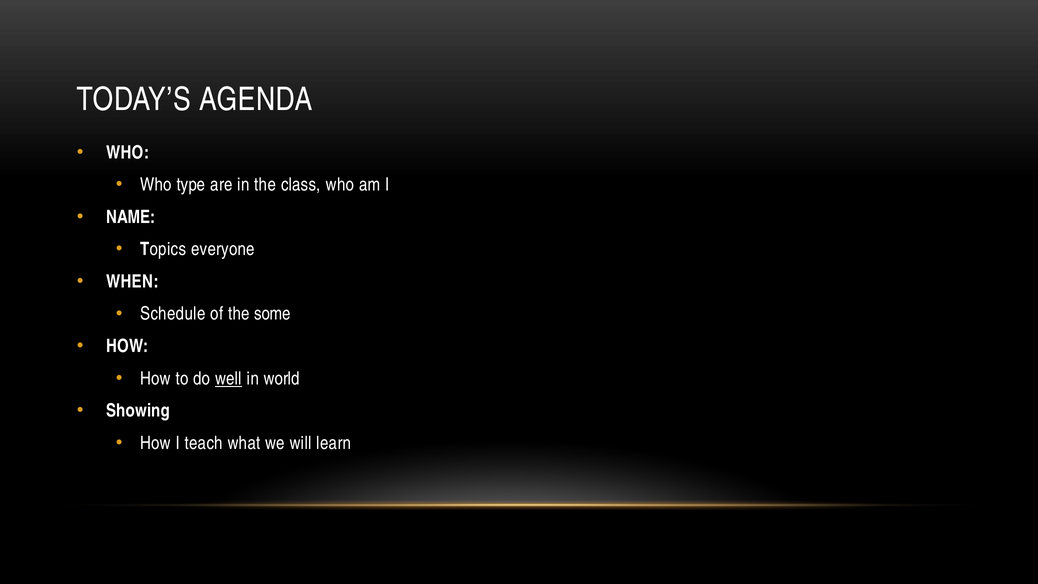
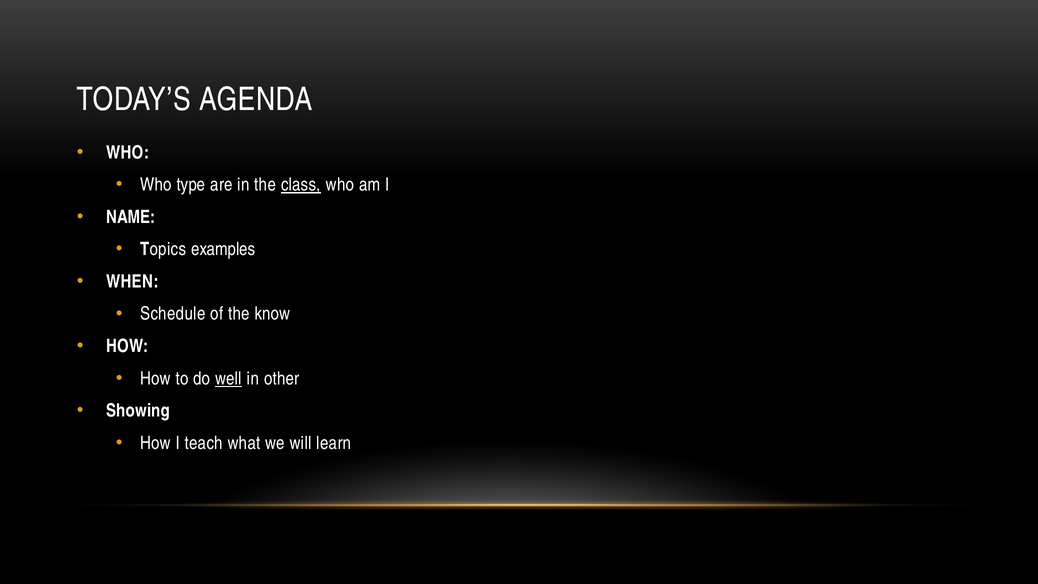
class underline: none -> present
everyone: everyone -> examples
some: some -> know
world: world -> other
